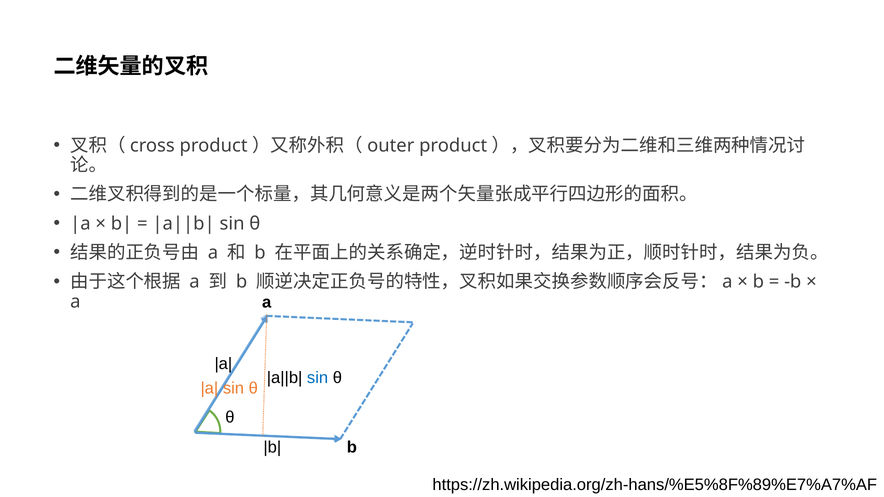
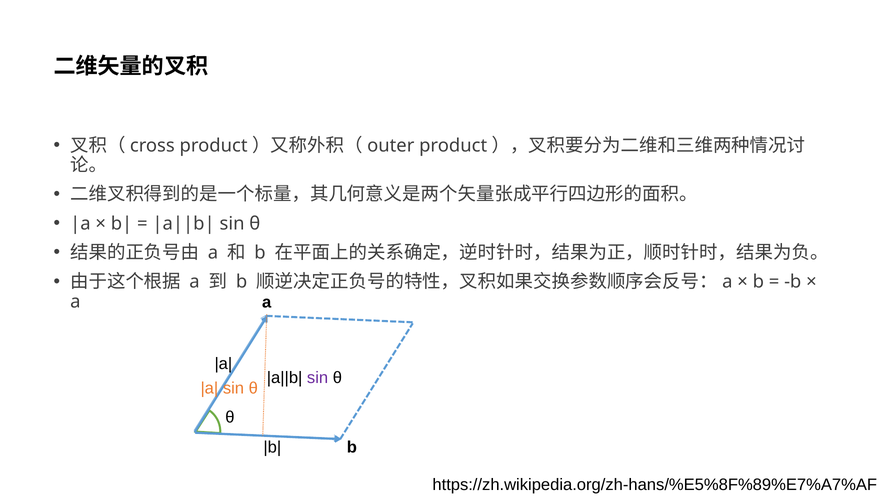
sin at (318, 378) colour: blue -> purple
